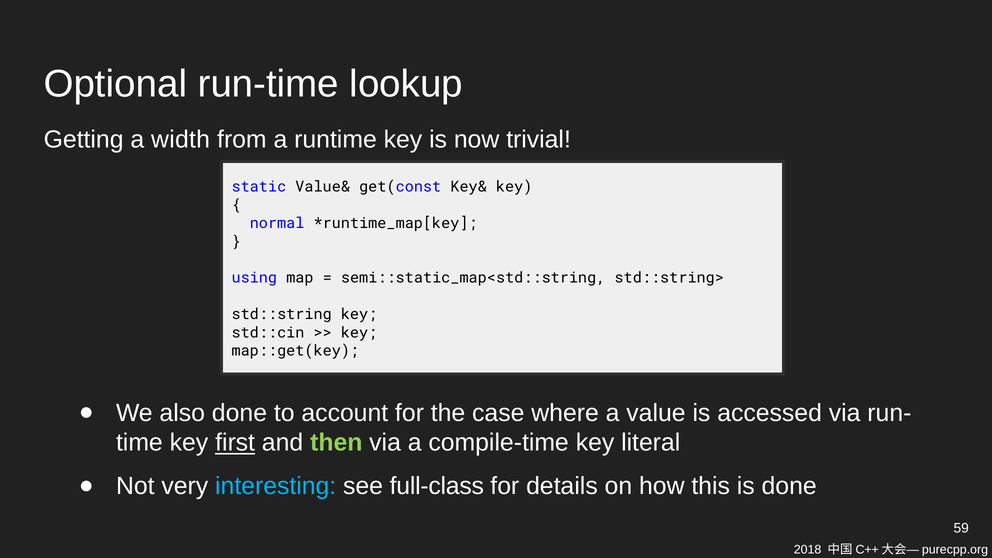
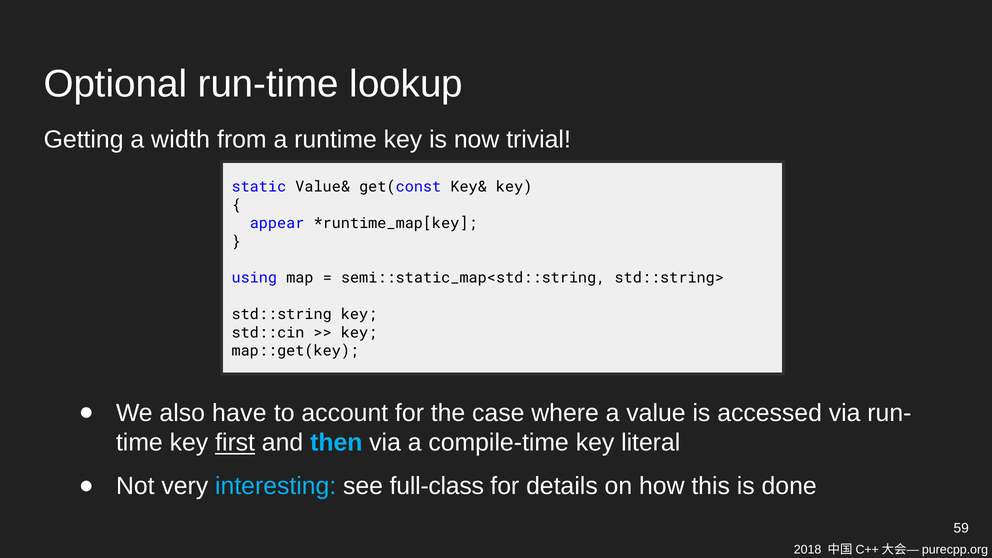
normal: normal -> appear
also done: done -> have
then colour: light green -> light blue
